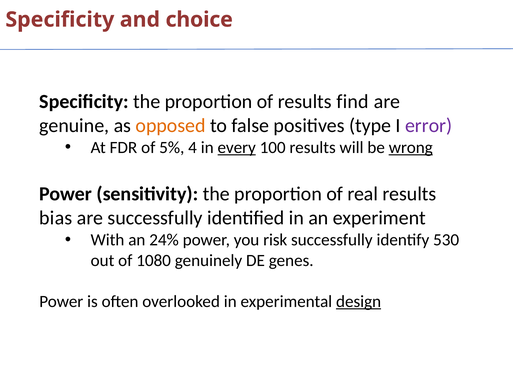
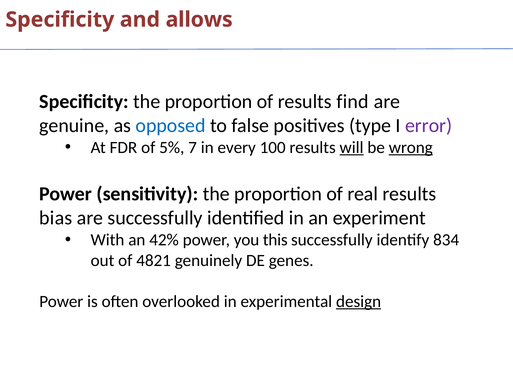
choice: choice -> allows
opposed colour: orange -> blue
4: 4 -> 7
every underline: present -> none
will underline: none -> present
24%: 24% -> 42%
risk: risk -> this
530: 530 -> 834
1080: 1080 -> 4821
